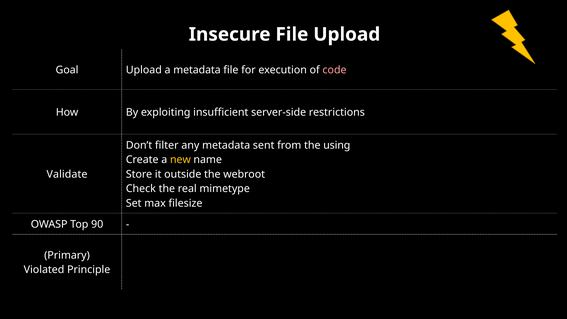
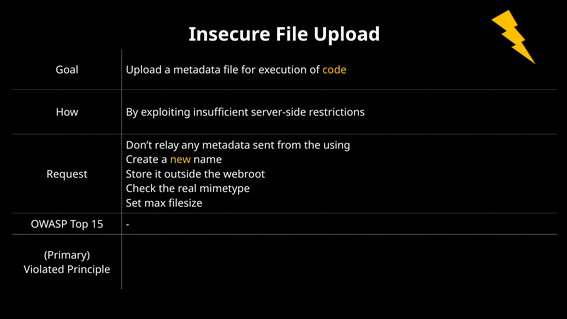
code colour: pink -> yellow
filter: filter -> relay
Validate: Validate -> Request
90: 90 -> 15
